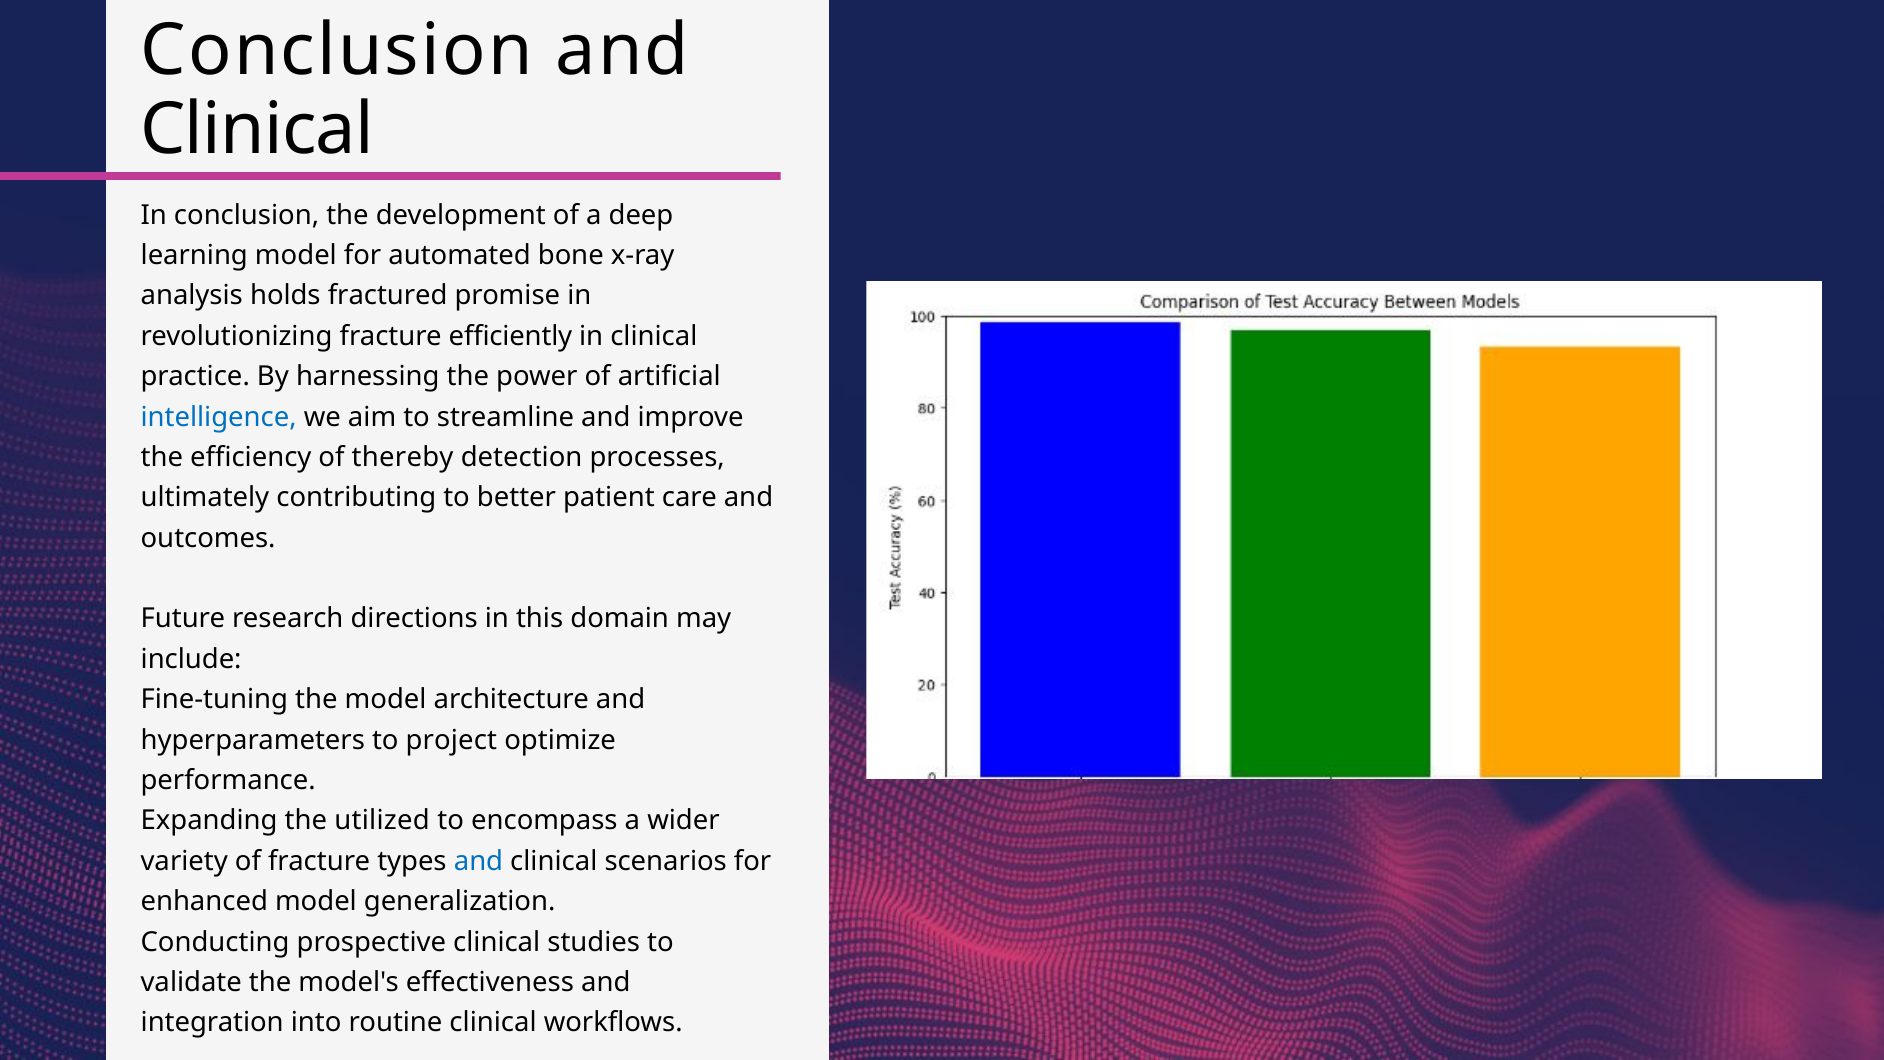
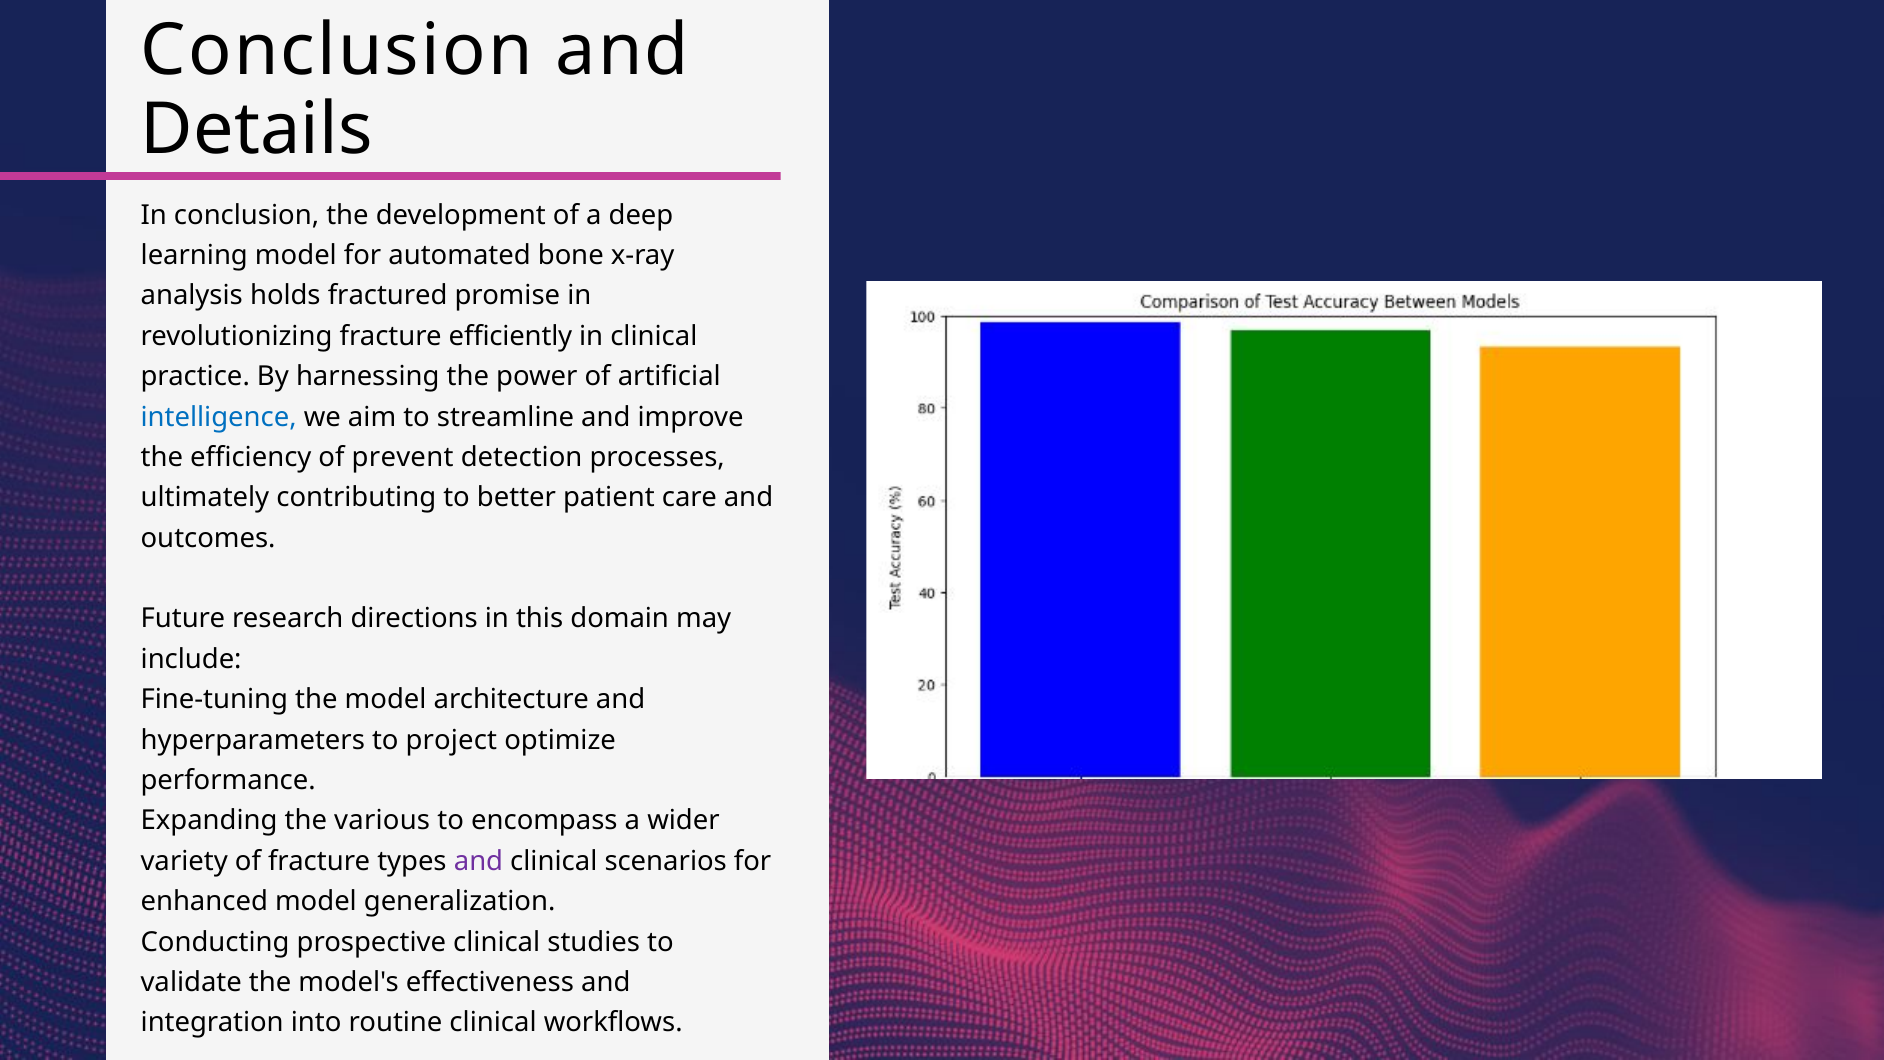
Clinical at (257, 130): Clinical -> Details
thereby: thereby -> prevent
utilized: utilized -> various
and at (479, 861) colour: blue -> purple
